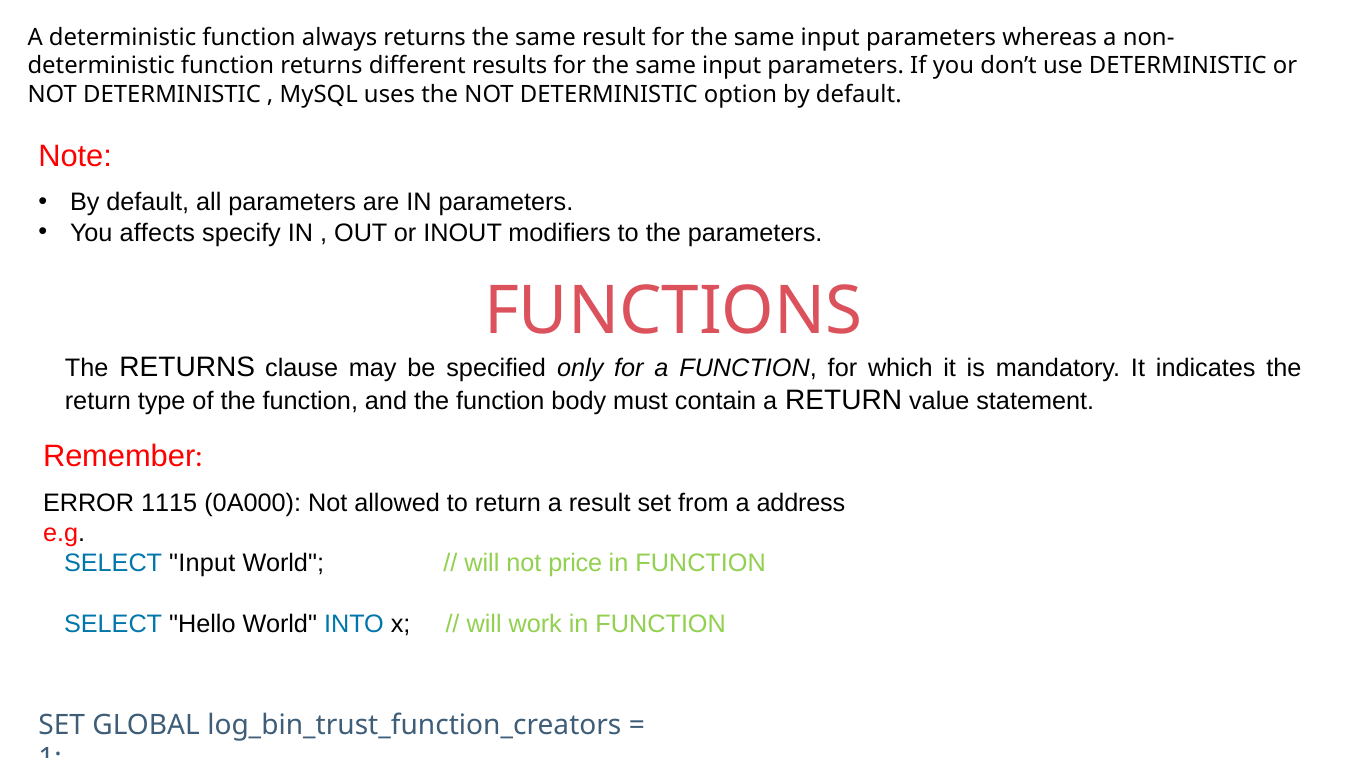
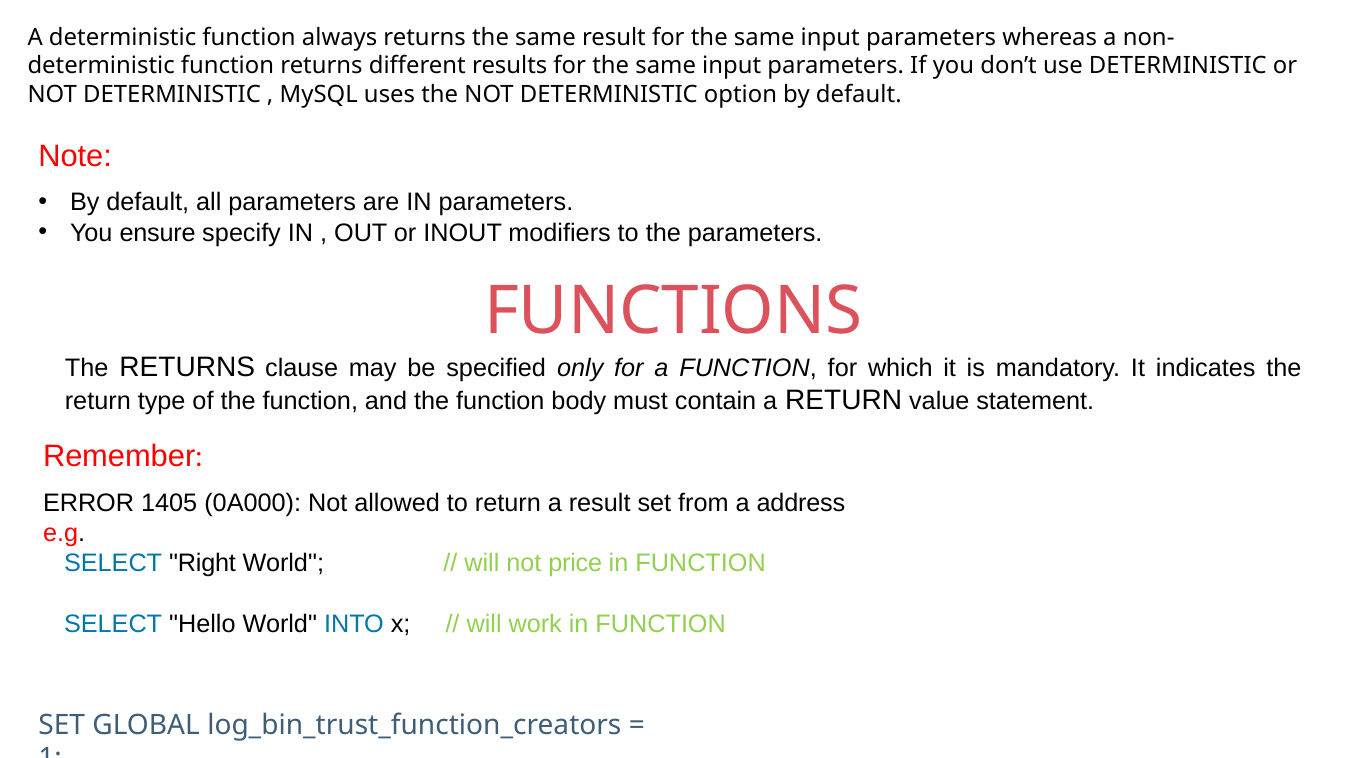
affects: affects -> ensure
1115: 1115 -> 1405
SELECT Input: Input -> Right
